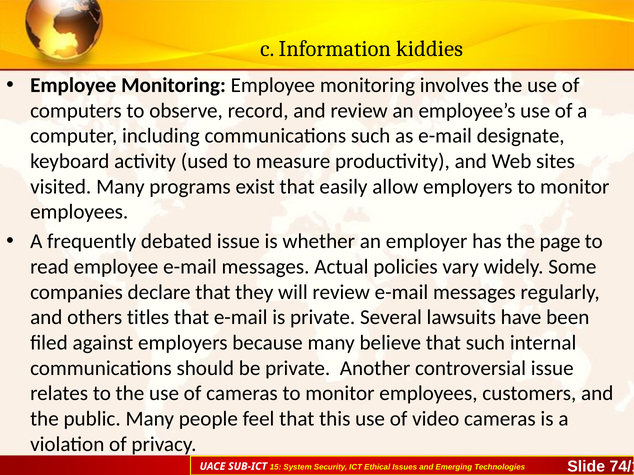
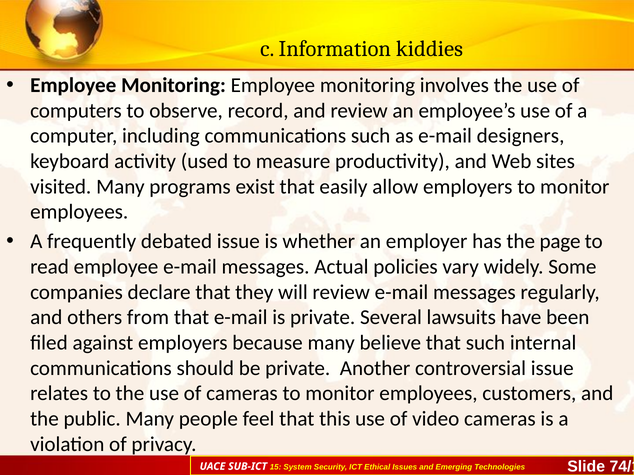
designate: designate -> designers
titles: titles -> from
